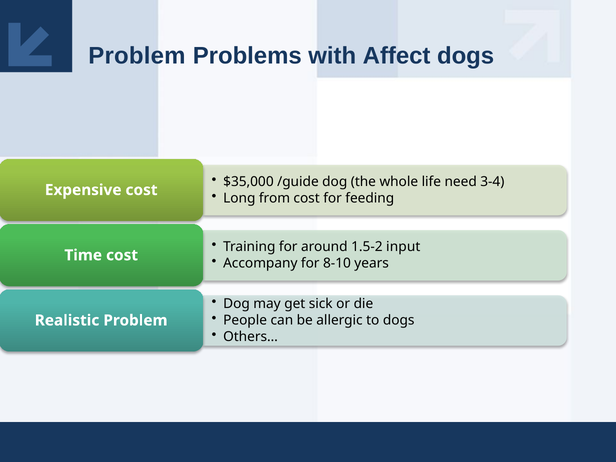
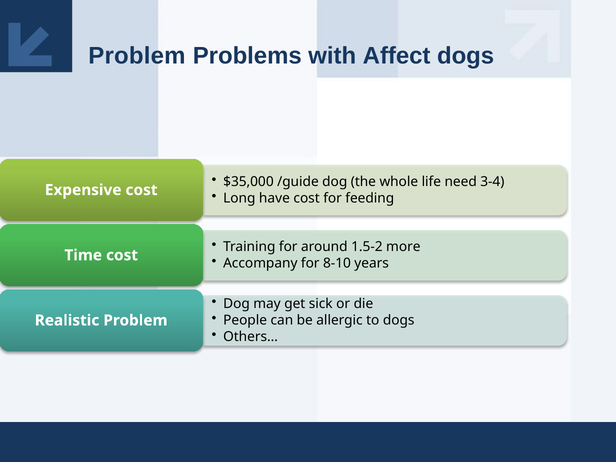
from: from -> have
input: input -> more
